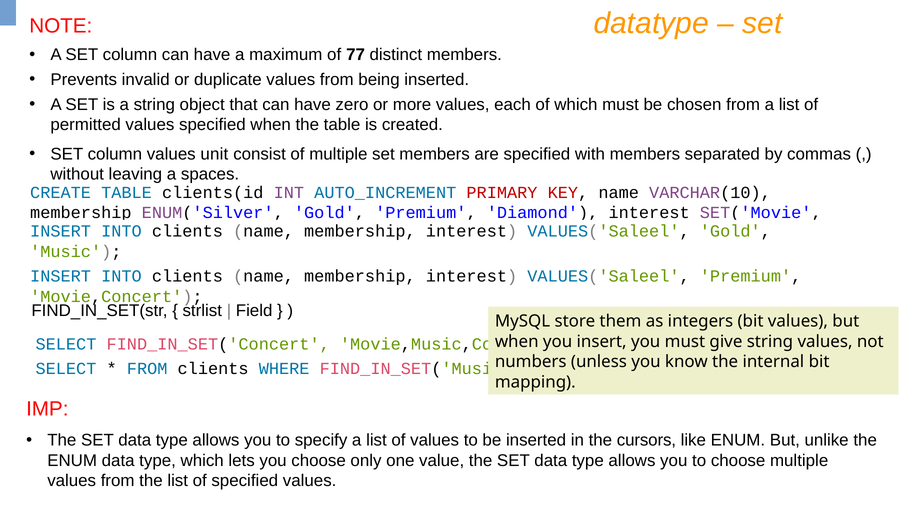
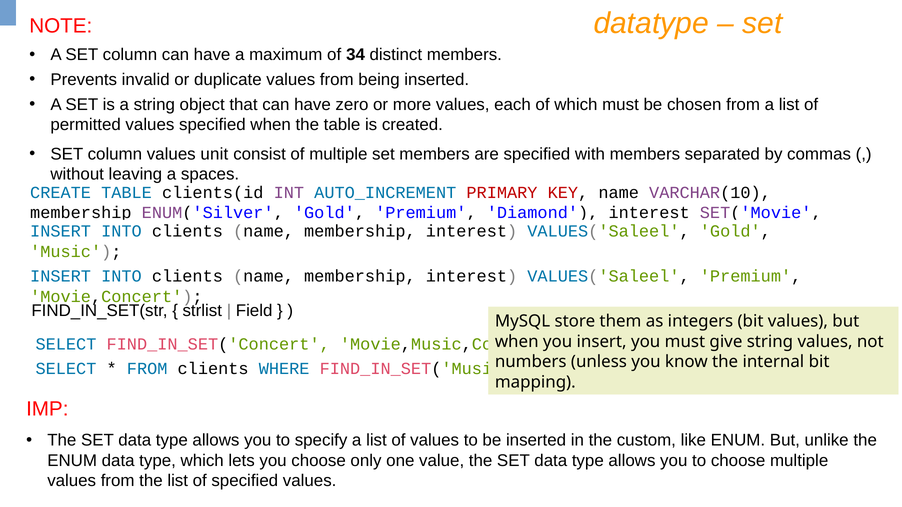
77: 77 -> 34
cursors: cursors -> custom
